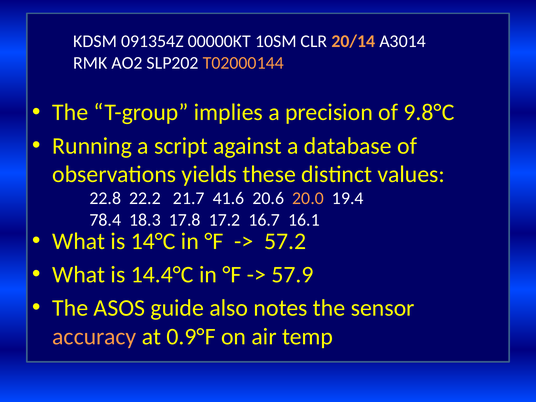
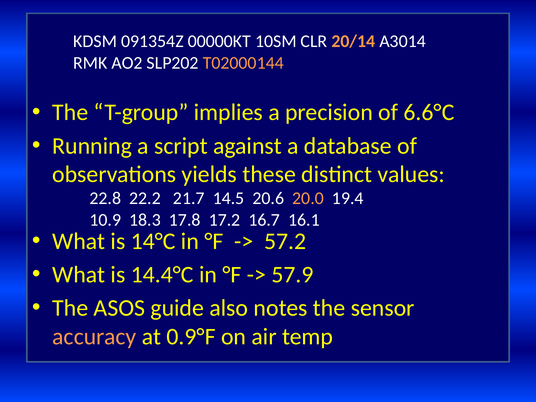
9.8°C: 9.8°C -> 6.6°C
41.6: 41.6 -> 14.5
78.4: 78.4 -> 10.9
